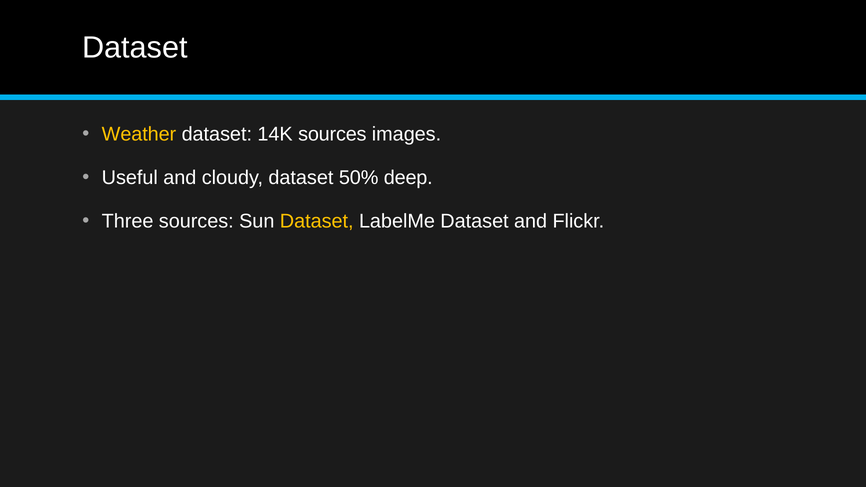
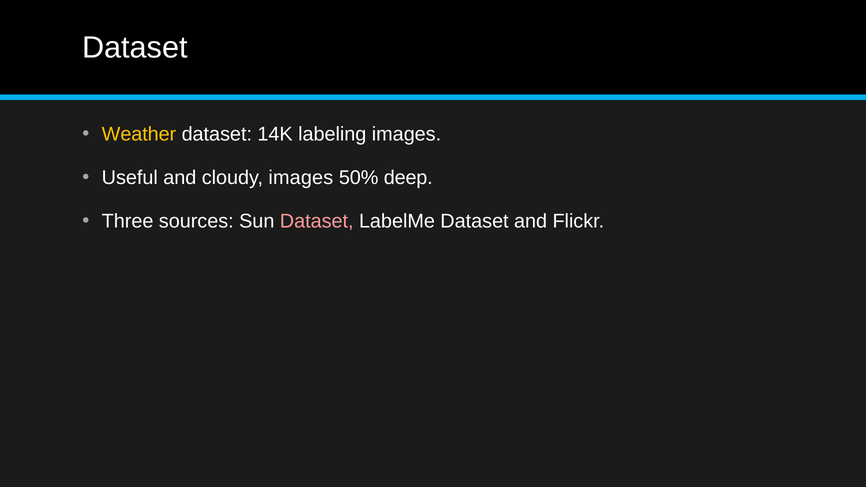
14K sources: sources -> labeling
cloudy dataset: dataset -> images
Dataset at (317, 221) colour: yellow -> pink
